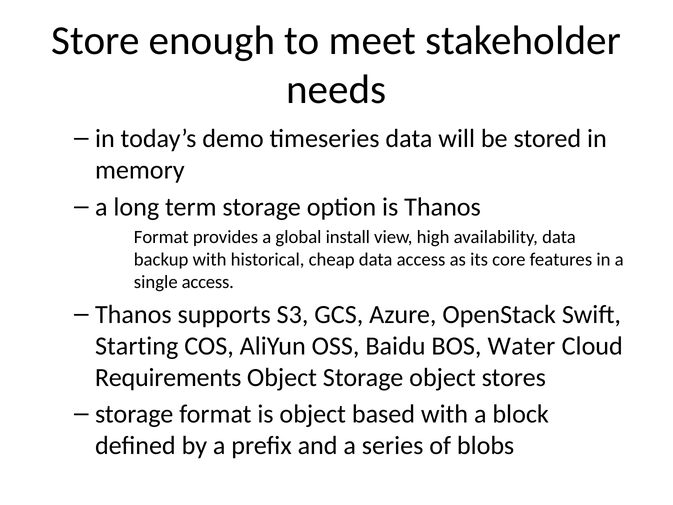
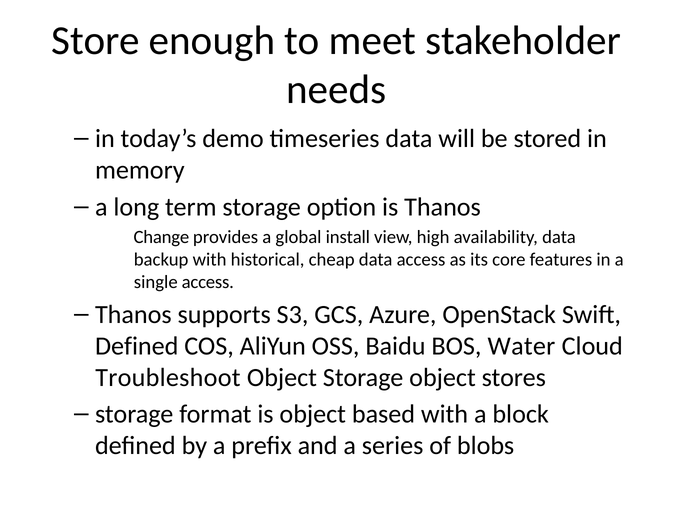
Format at (161, 237): Format -> Change
Starting at (137, 346): Starting -> Defined
Requirements: Requirements -> Troubleshoot
